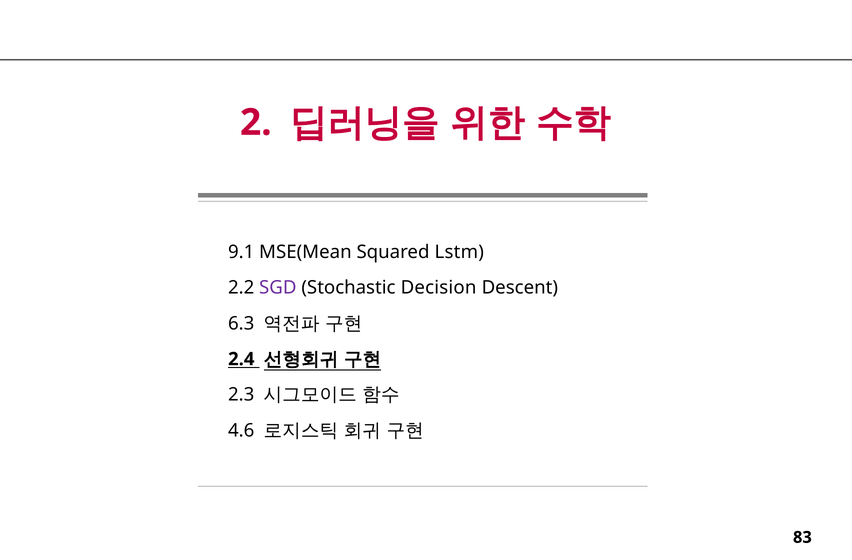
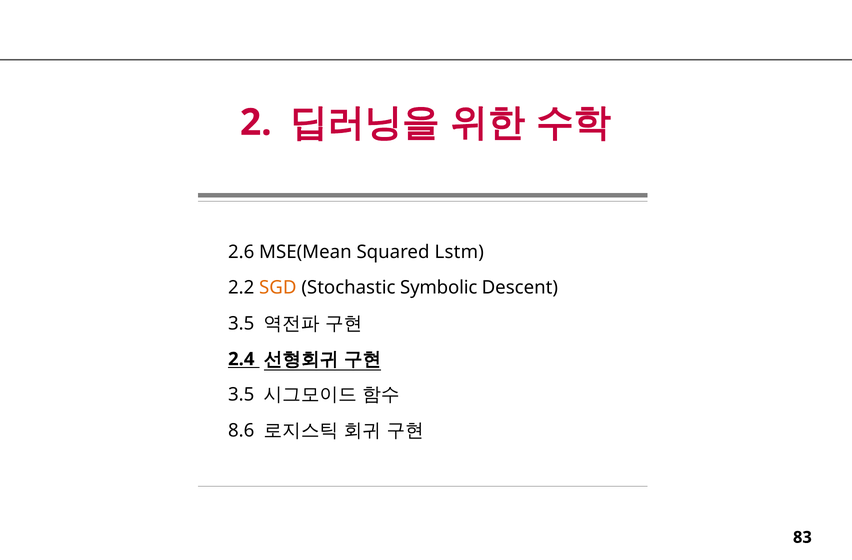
9.1: 9.1 -> 2.6
SGD colour: purple -> orange
Decision: Decision -> Symbolic
6.3 at (241, 323): 6.3 -> 3.5
2.3 at (241, 395): 2.3 -> 3.5
4.6: 4.6 -> 8.6
